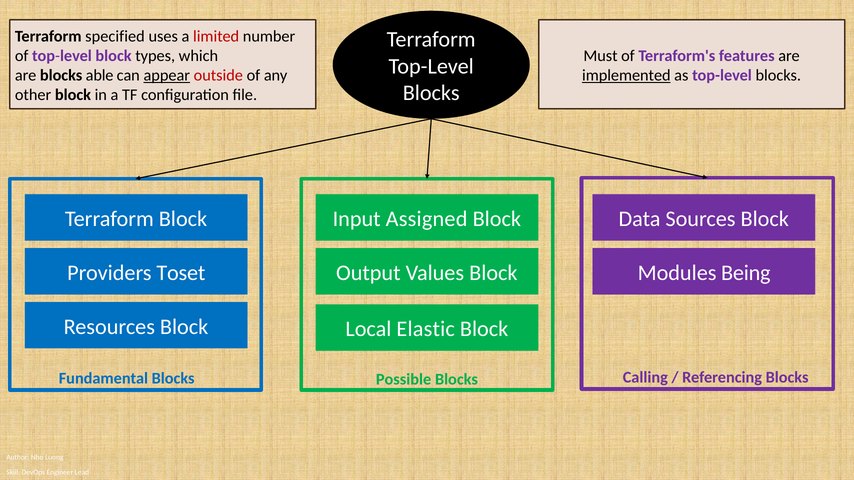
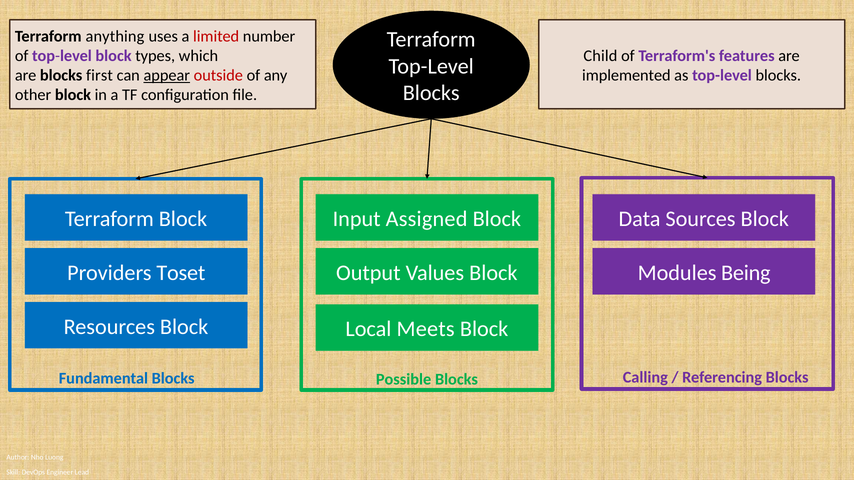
specified: specified -> anything
Must: Must -> Child
able: able -> first
implemented underline: present -> none
Elastic: Elastic -> Meets
